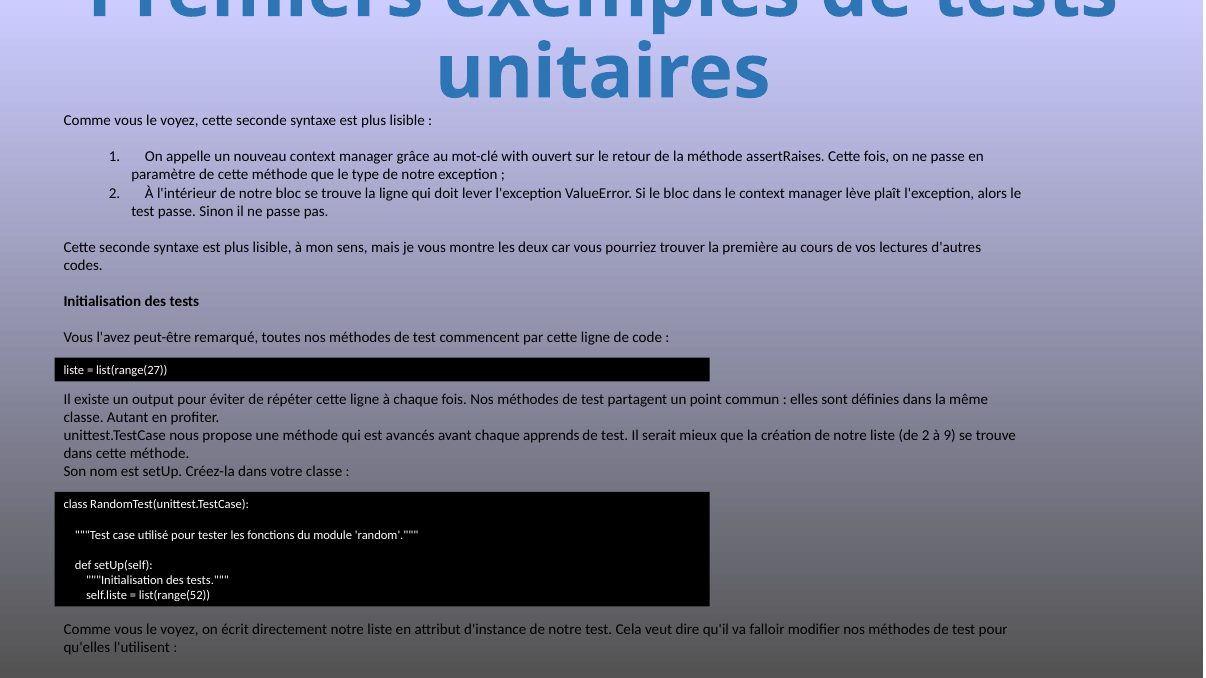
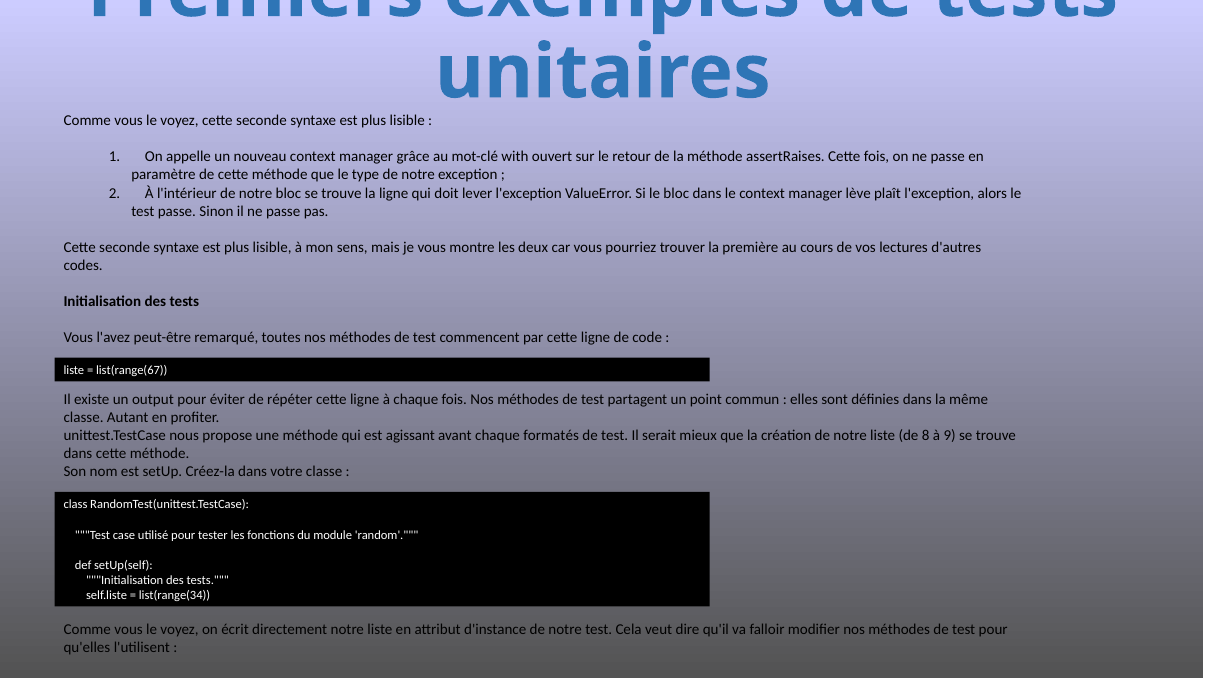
list(range(27: list(range(27 -> list(range(67
avancés: avancés -> agissant
apprends: apprends -> formatés
de 2: 2 -> 8
list(range(52: list(range(52 -> list(range(34
